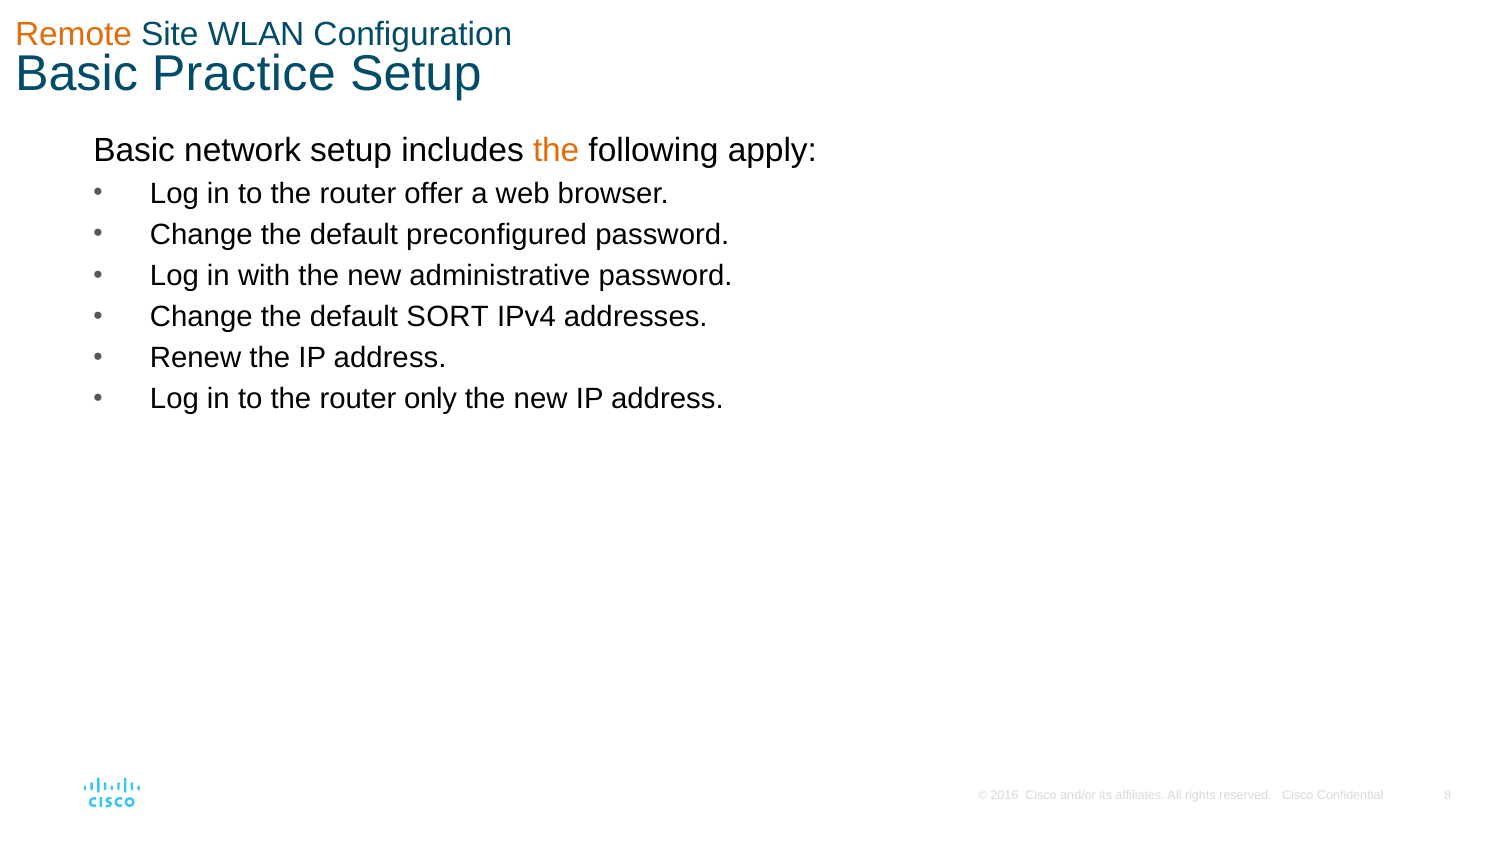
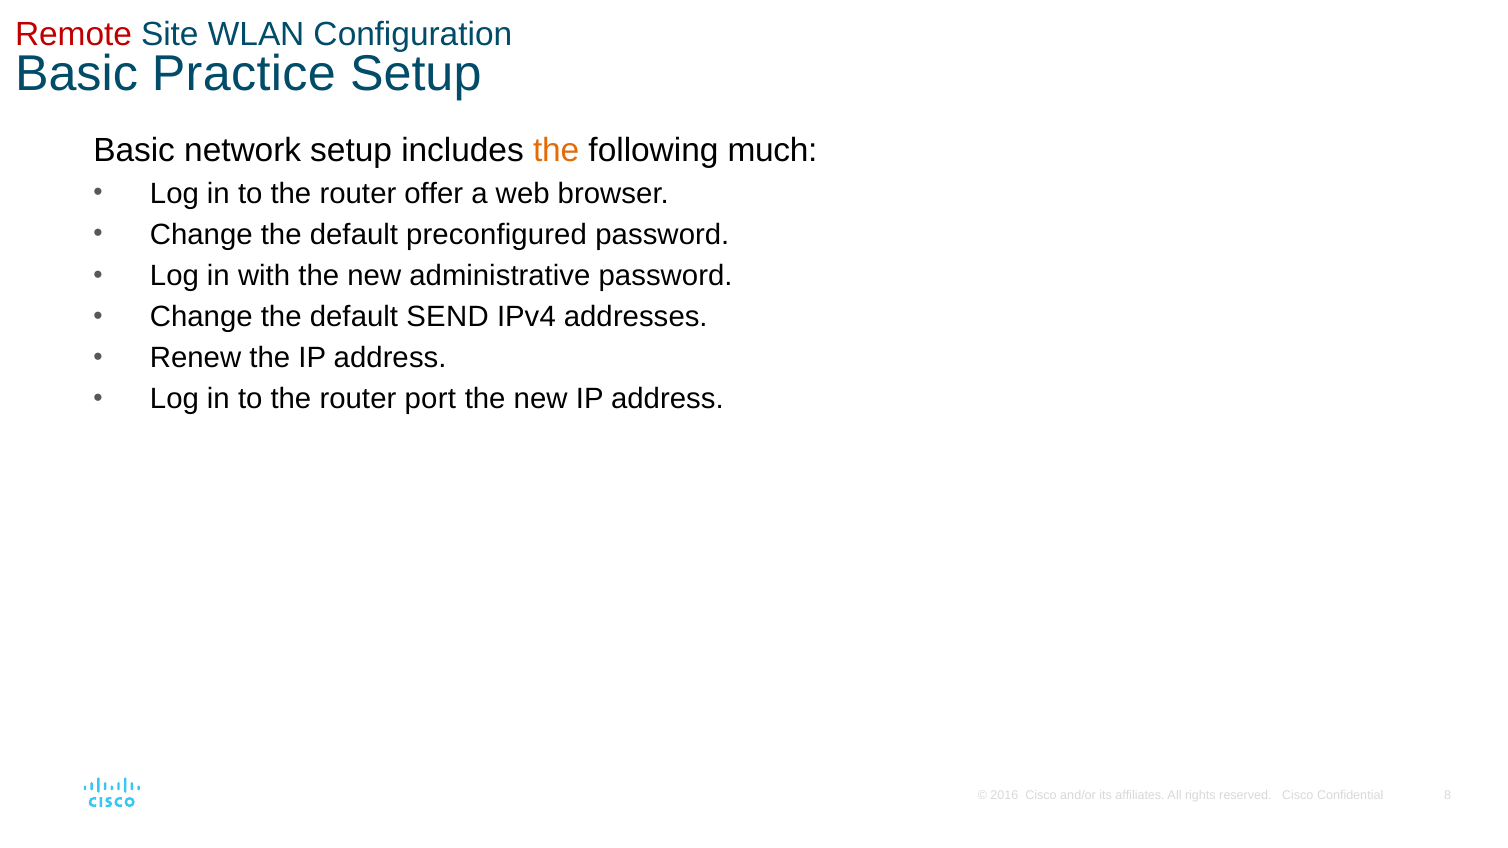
Remote colour: orange -> red
apply: apply -> much
SORT: SORT -> SEND
only: only -> port
